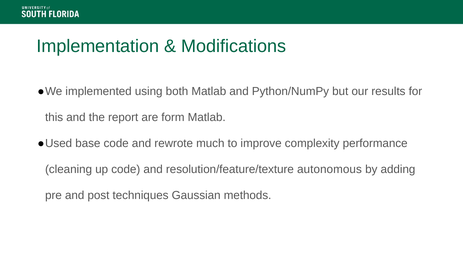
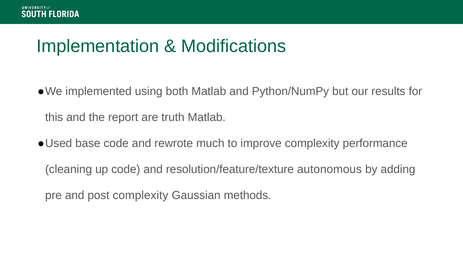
form: form -> truth
post techniques: techniques -> complexity
